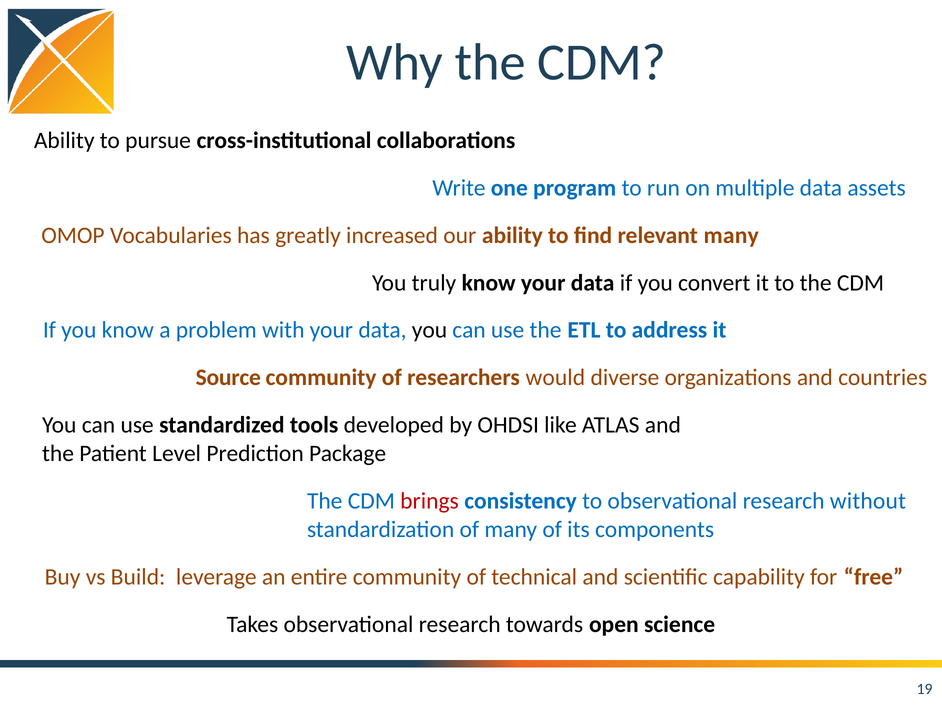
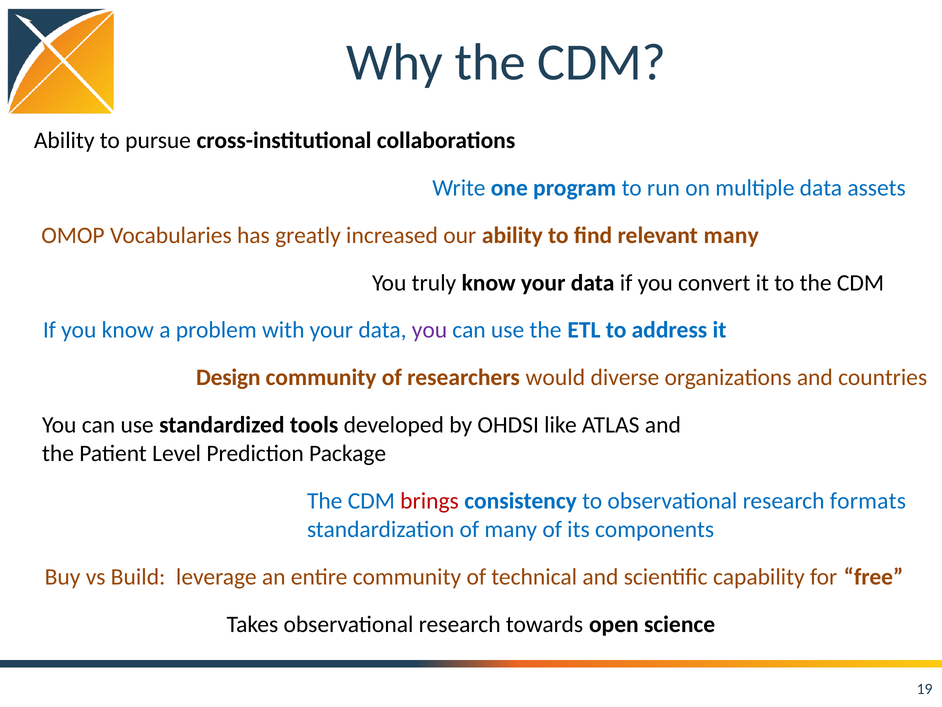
you at (429, 330) colour: black -> purple
Source: Source -> Design
without: without -> formats
